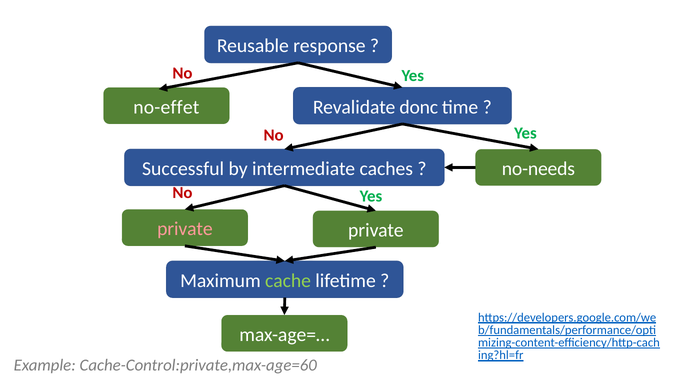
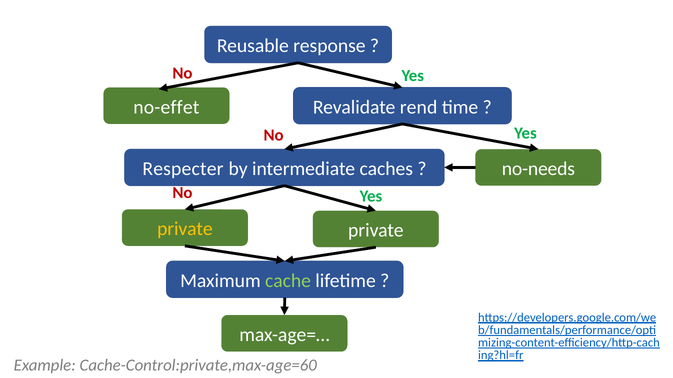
donc: donc -> rend
Successful: Successful -> Respecter
private at (185, 229) colour: pink -> yellow
